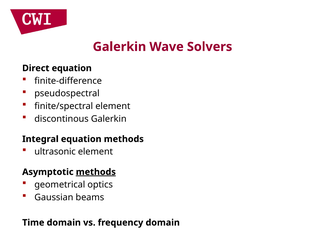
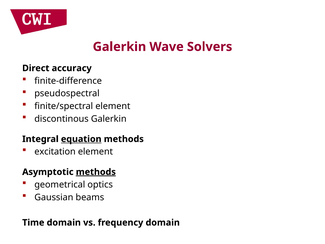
Direct equation: equation -> accuracy
equation at (81, 139) underline: none -> present
ultrasonic: ultrasonic -> excitation
